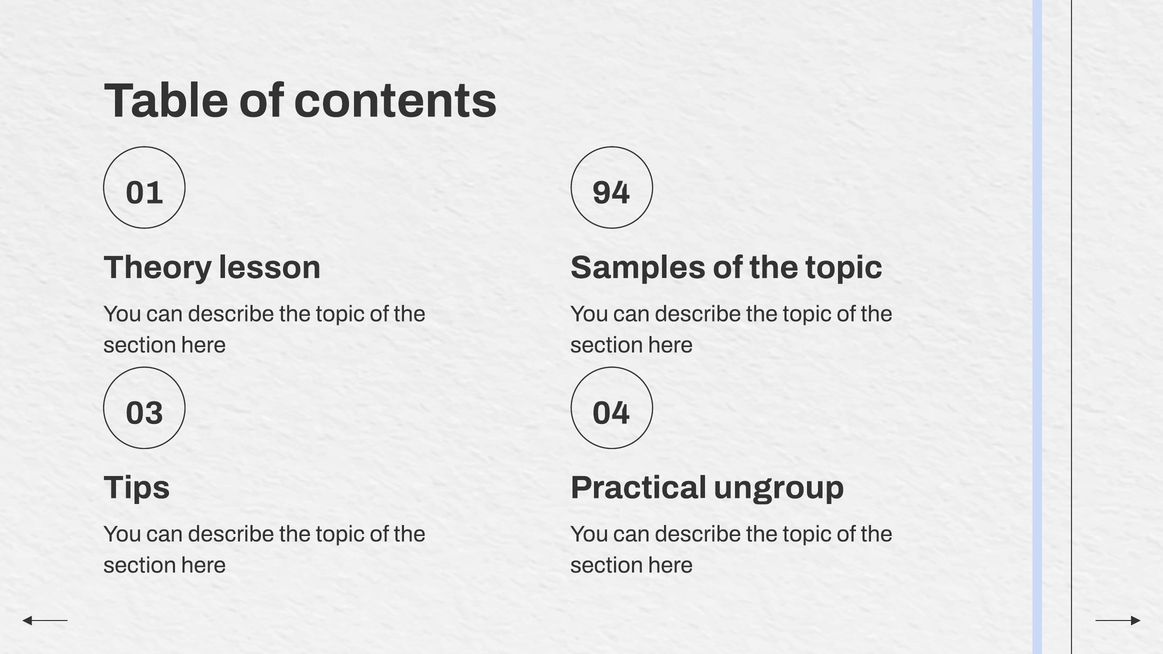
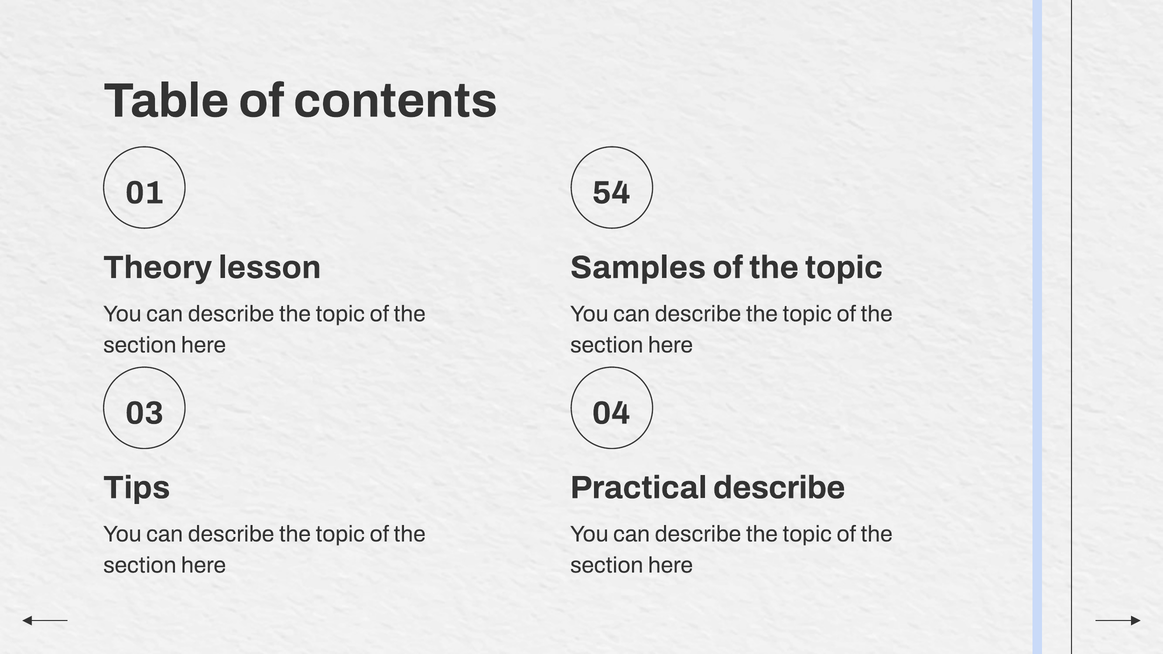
94: 94 -> 54
Practical ungroup: ungroup -> describe
